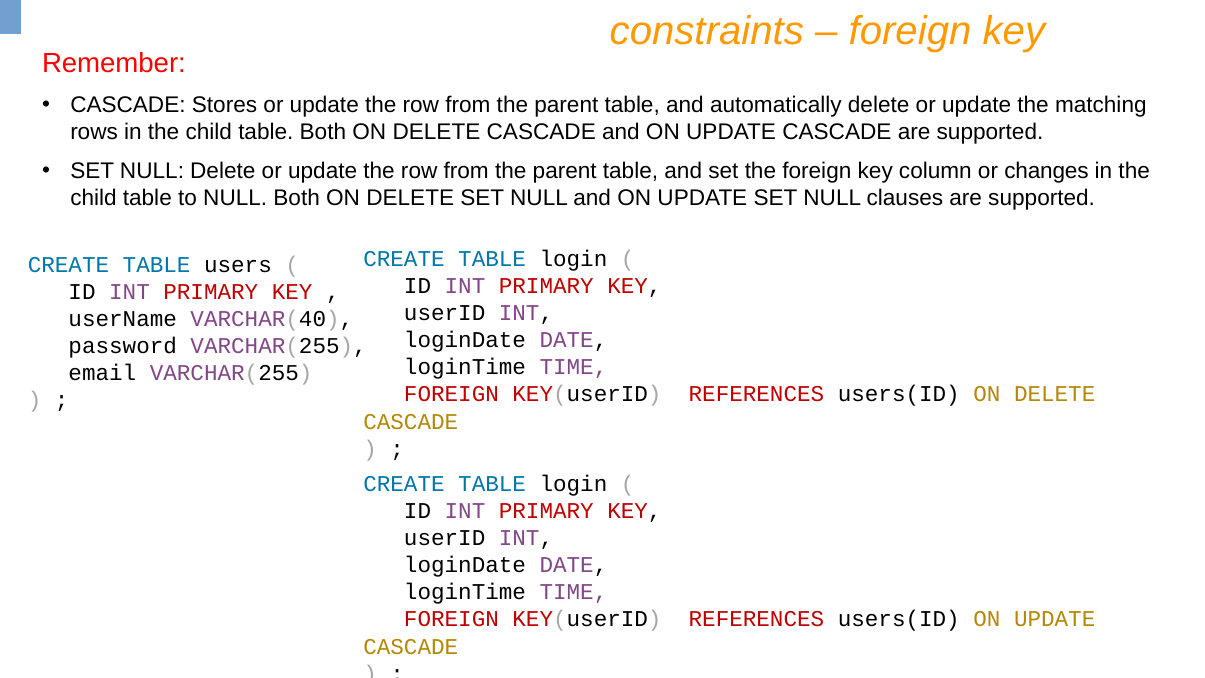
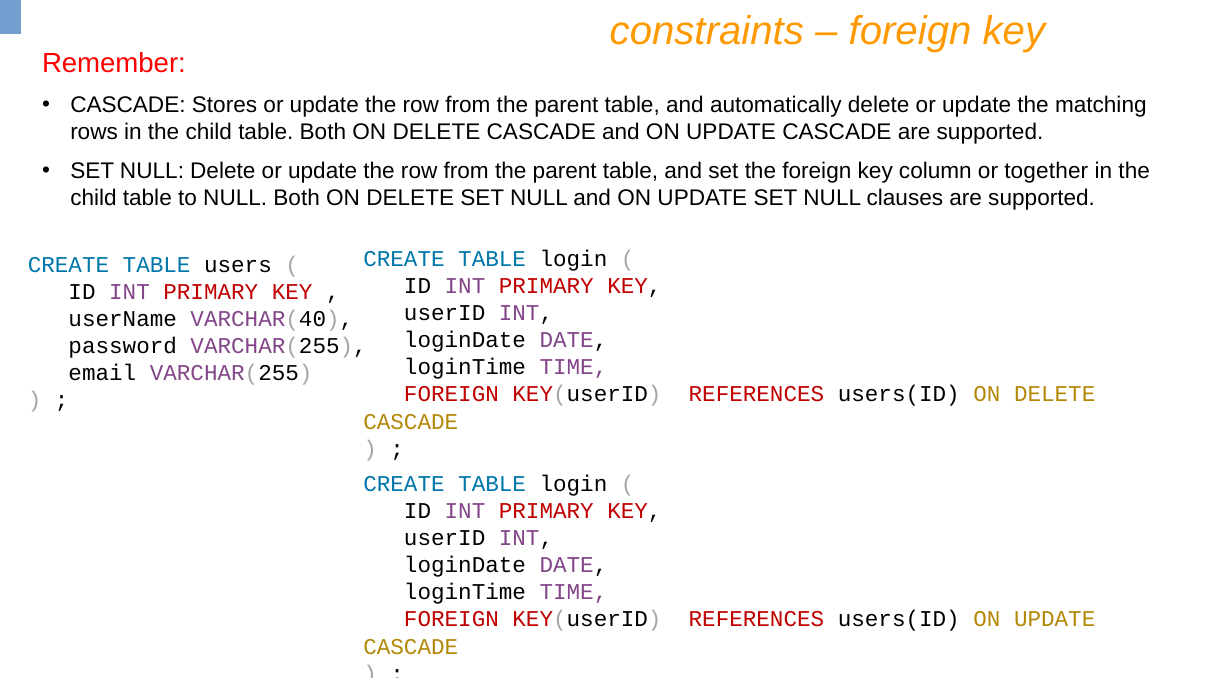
changes: changes -> together
